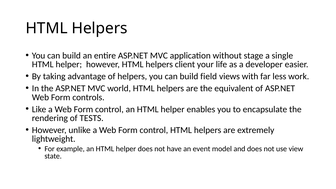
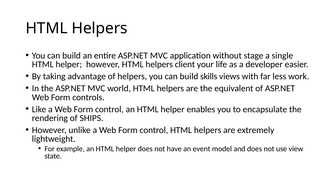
field: field -> skills
TESTS: TESTS -> SHIPS
